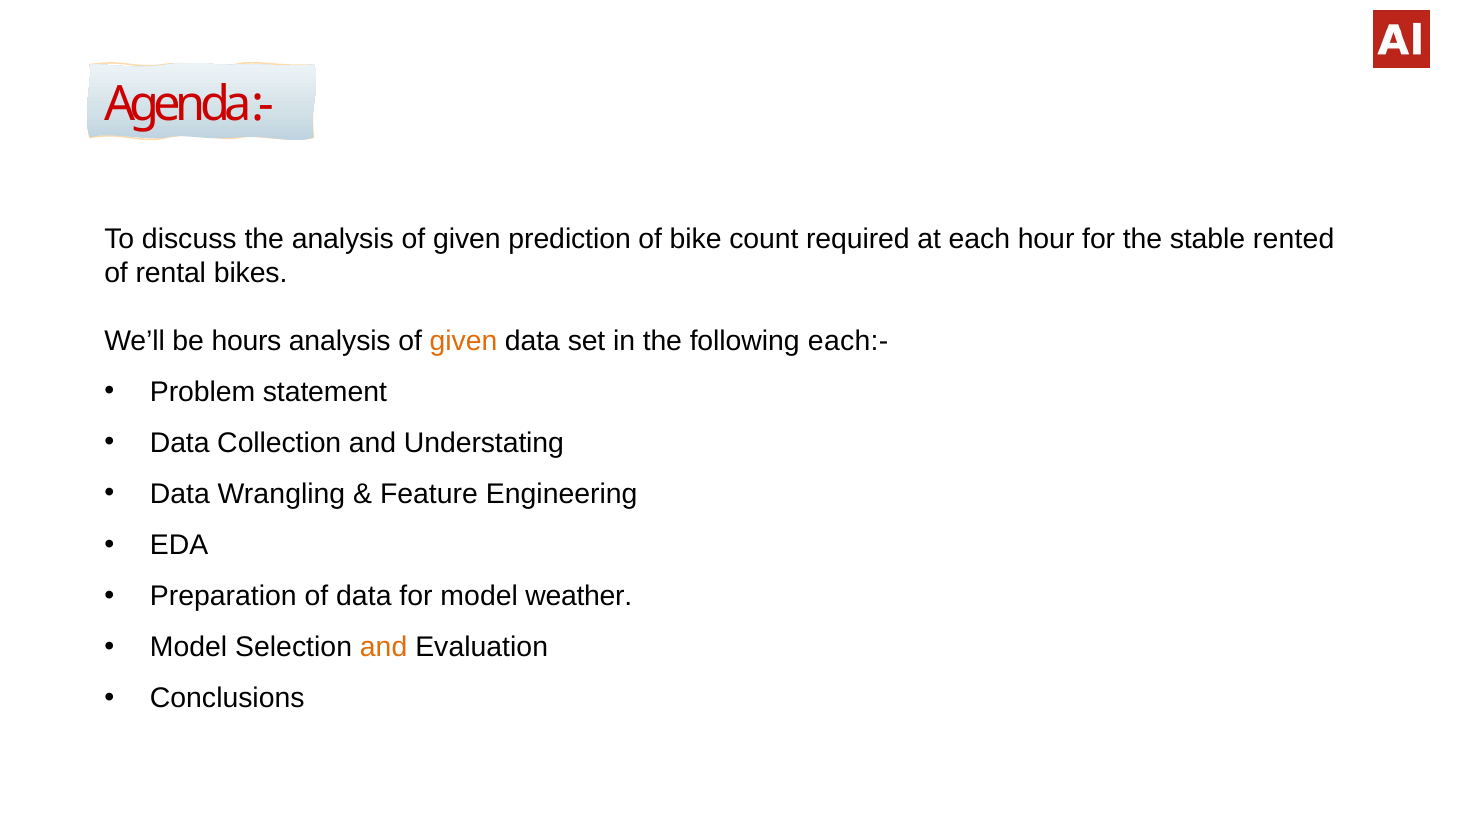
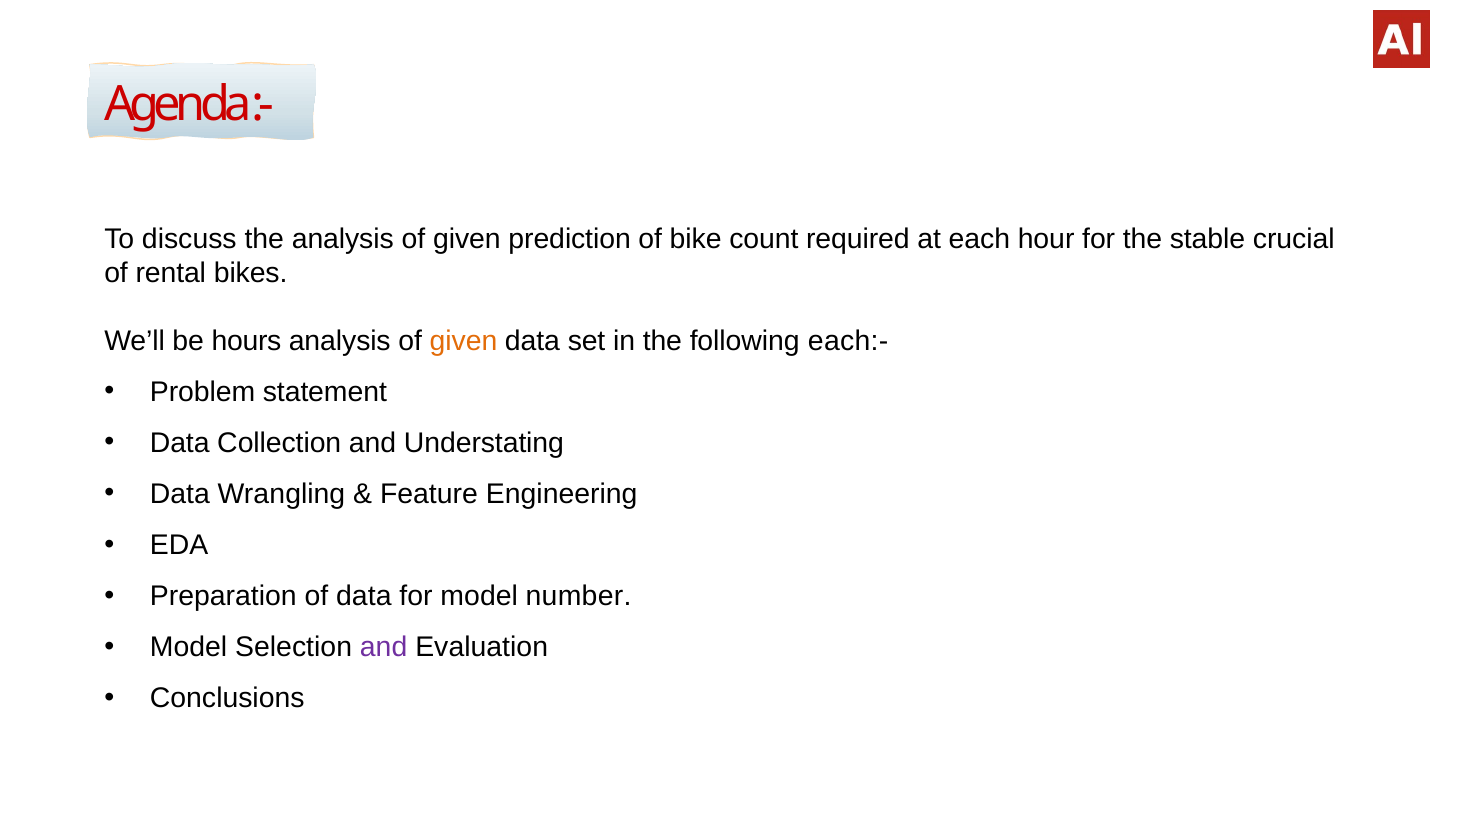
rented: rented -> crucial
weather: weather -> number
and at (384, 648) colour: orange -> purple
